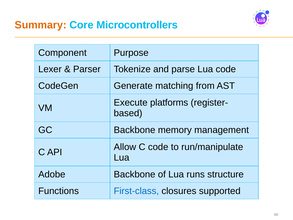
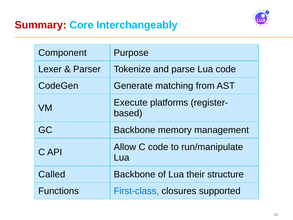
Summary colour: orange -> red
Microcontrollers: Microcontrollers -> Interchangeably
Adobe: Adobe -> Called
runs: runs -> their
